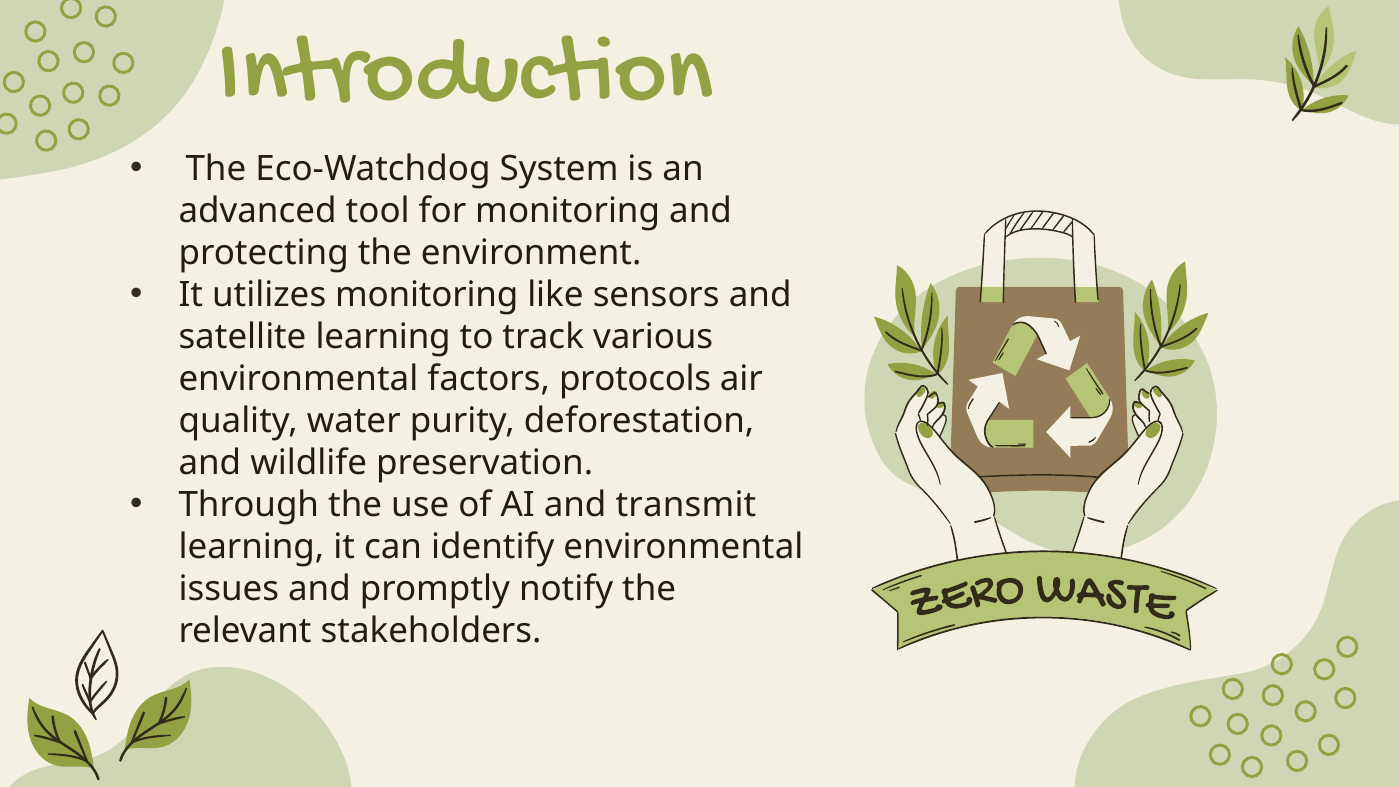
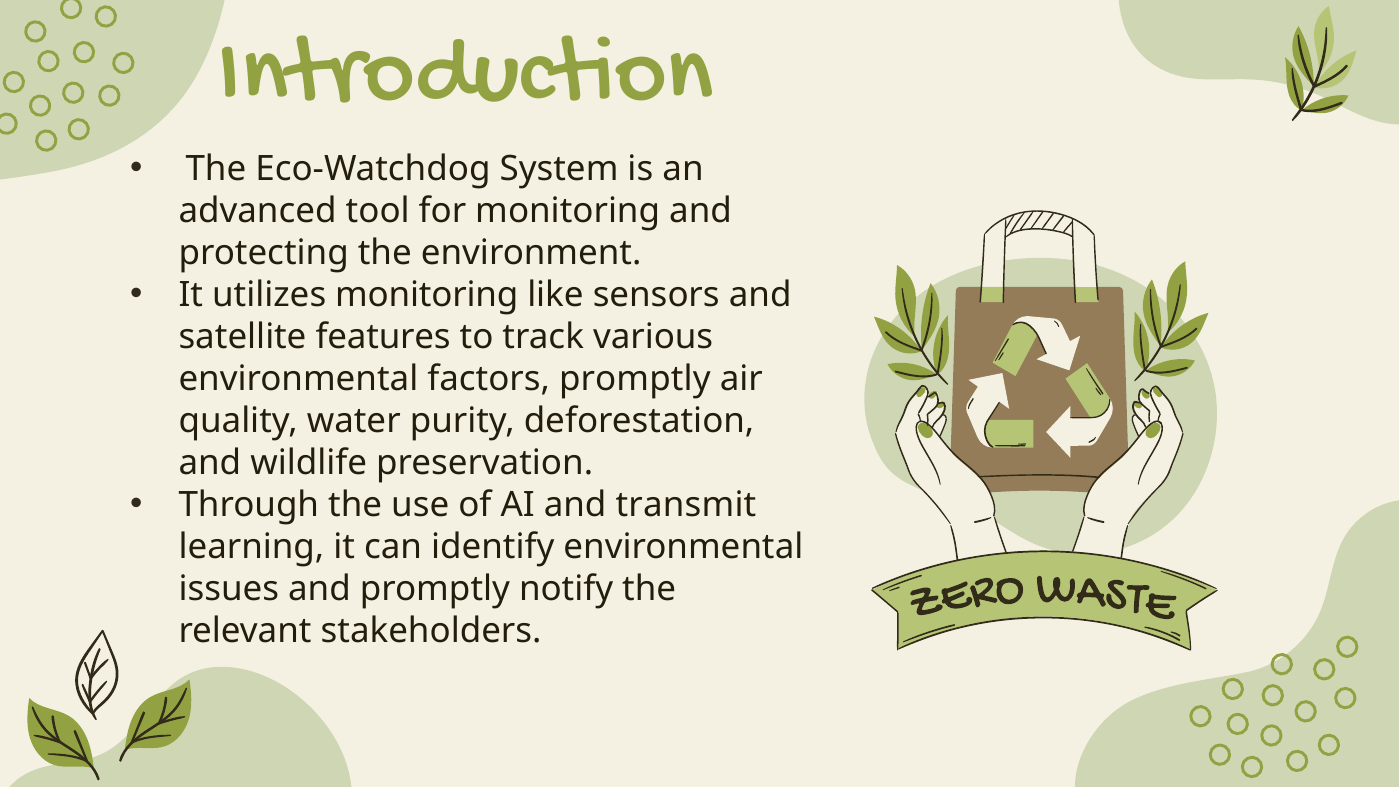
satellite learning: learning -> features
factors protocols: protocols -> promptly
